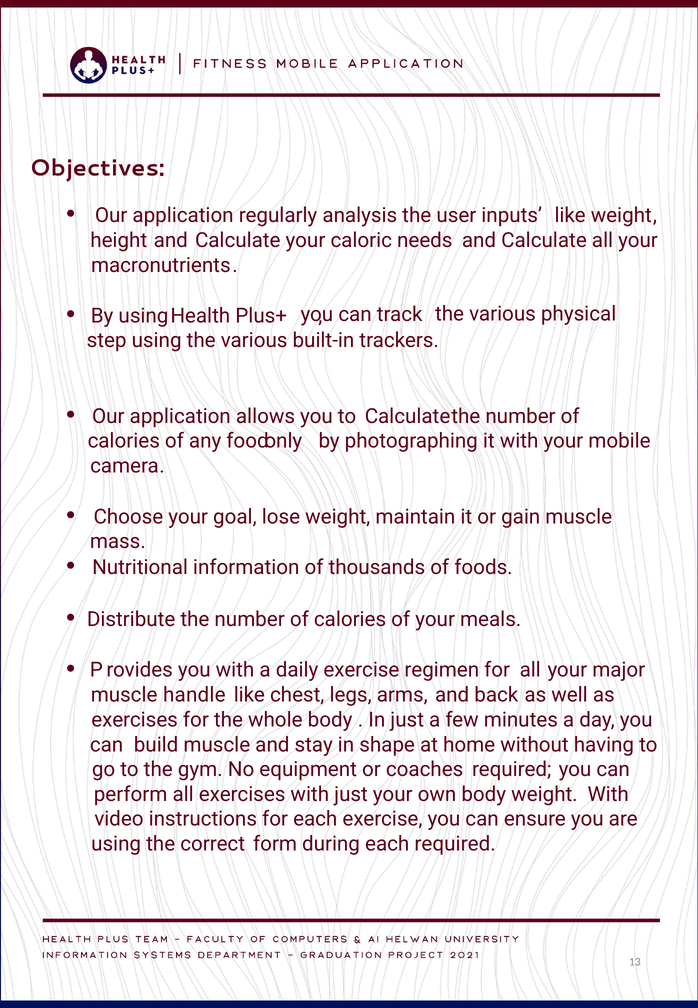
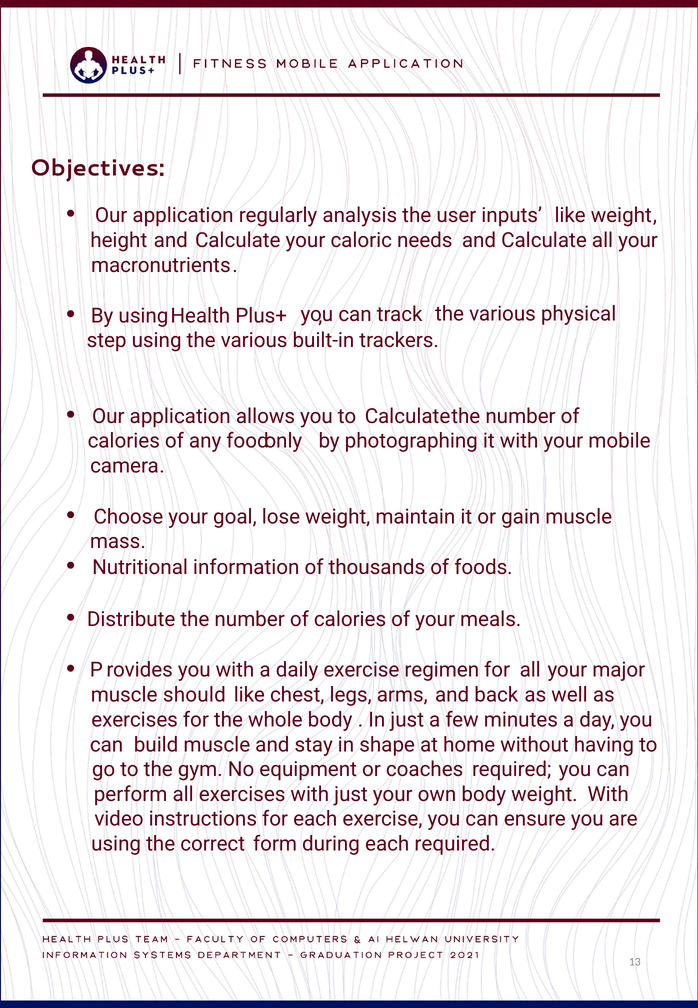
handle: handle -> should
